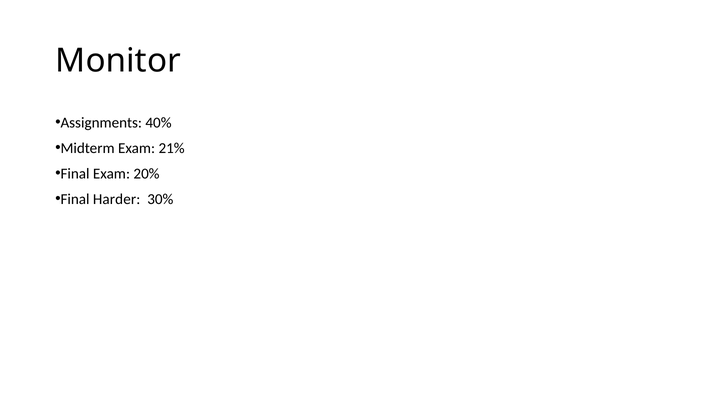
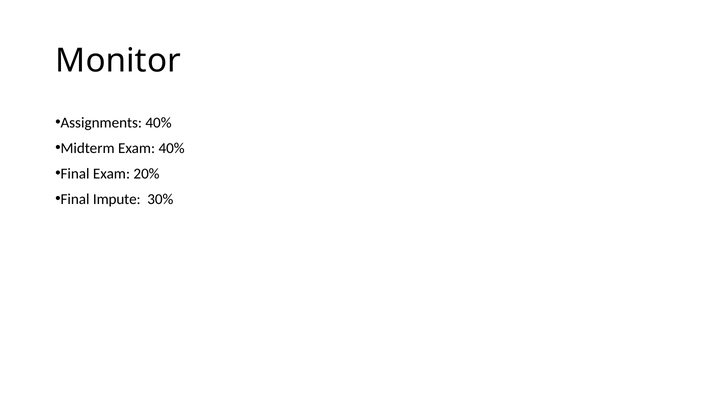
Exam 21%: 21% -> 40%
Harder: Harder -> Impute
